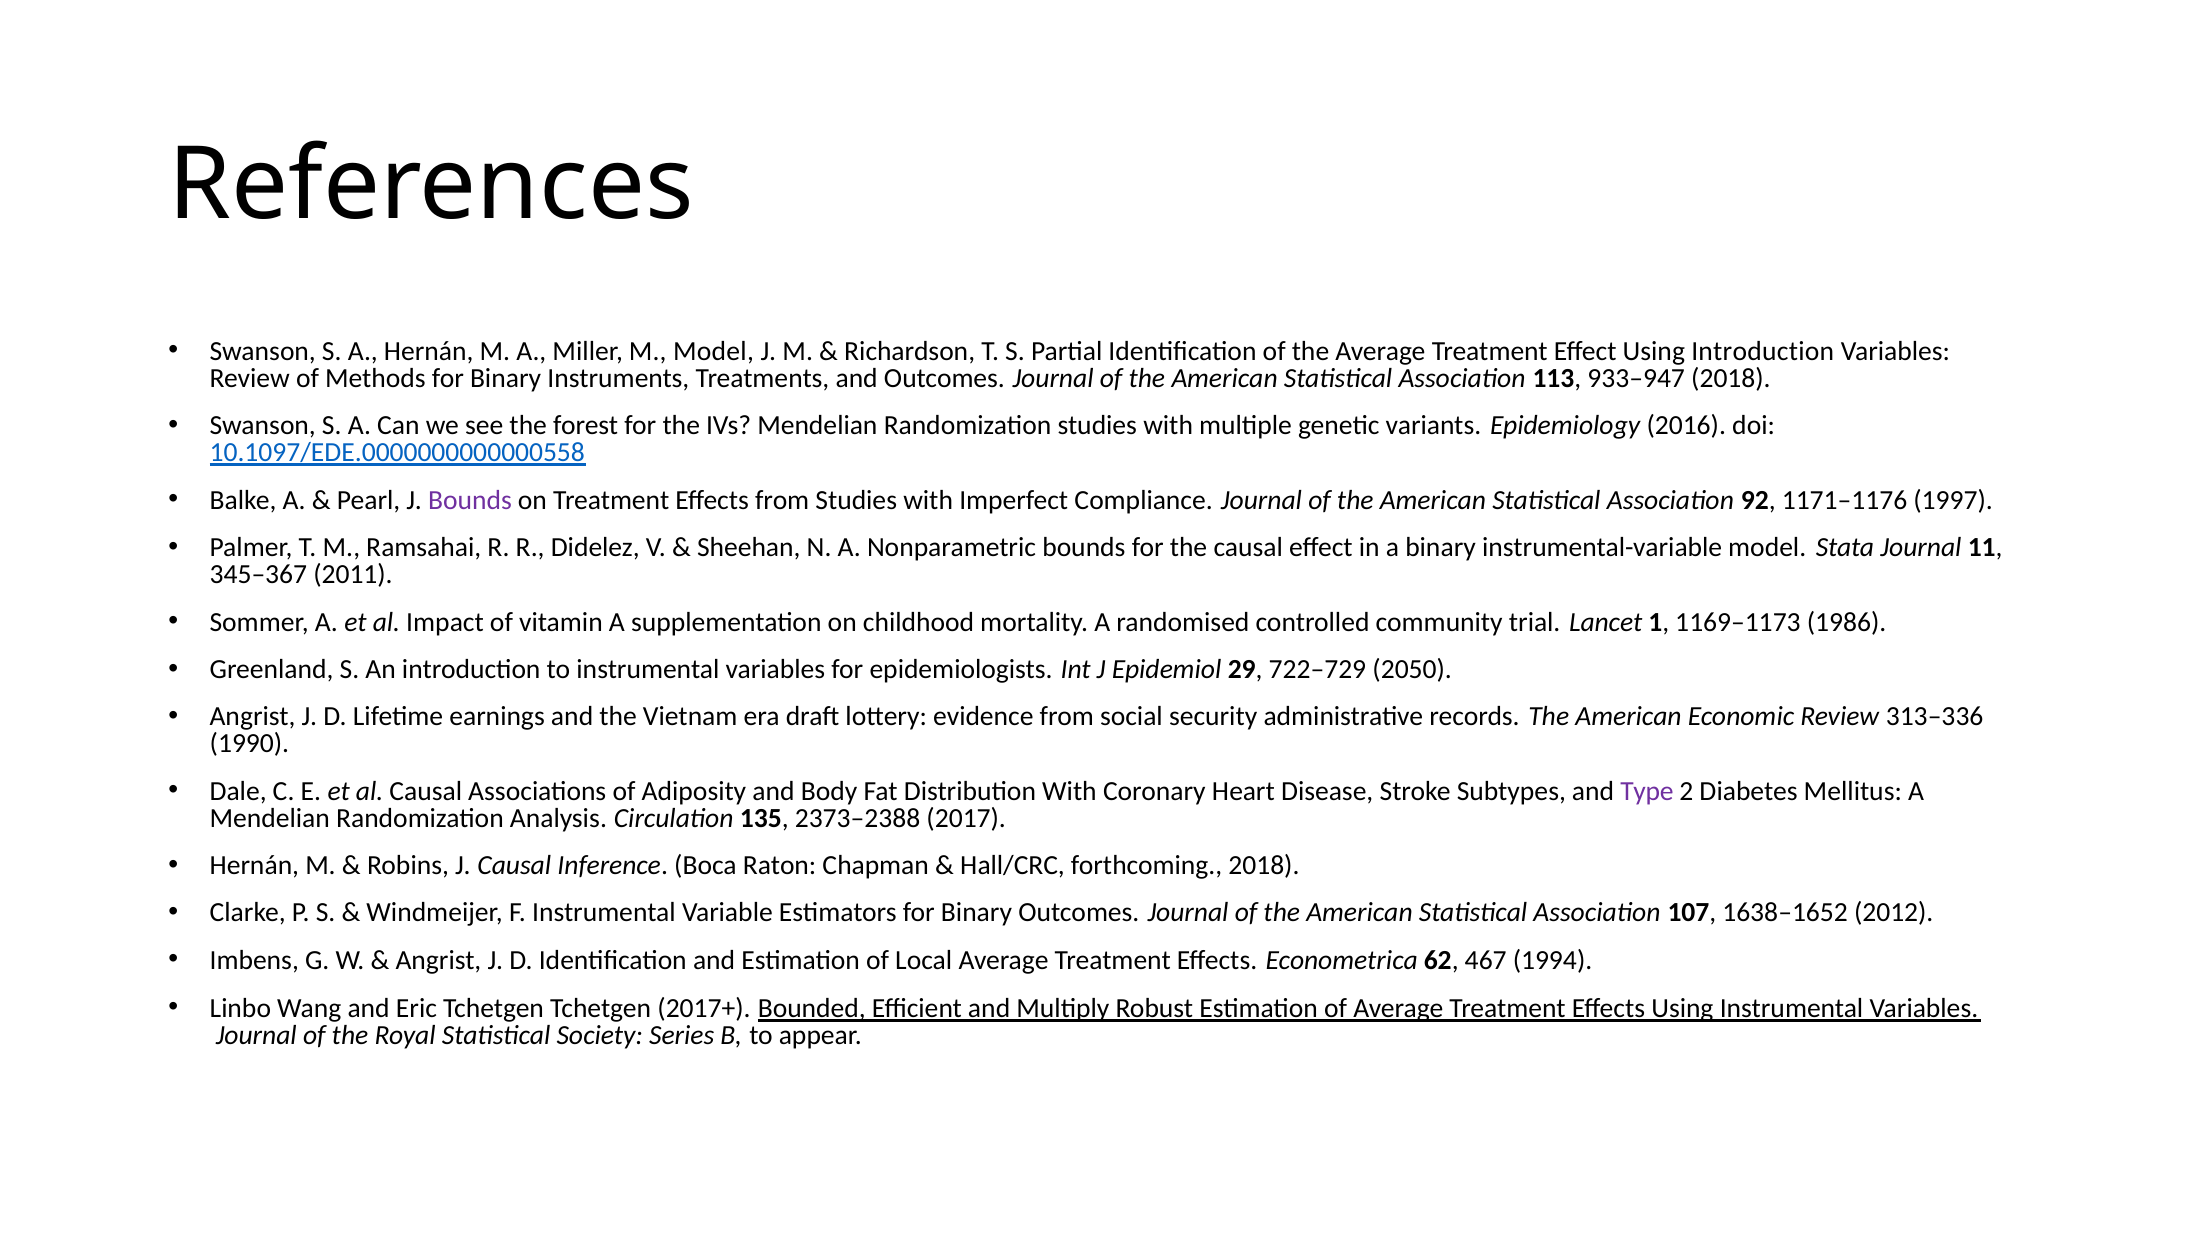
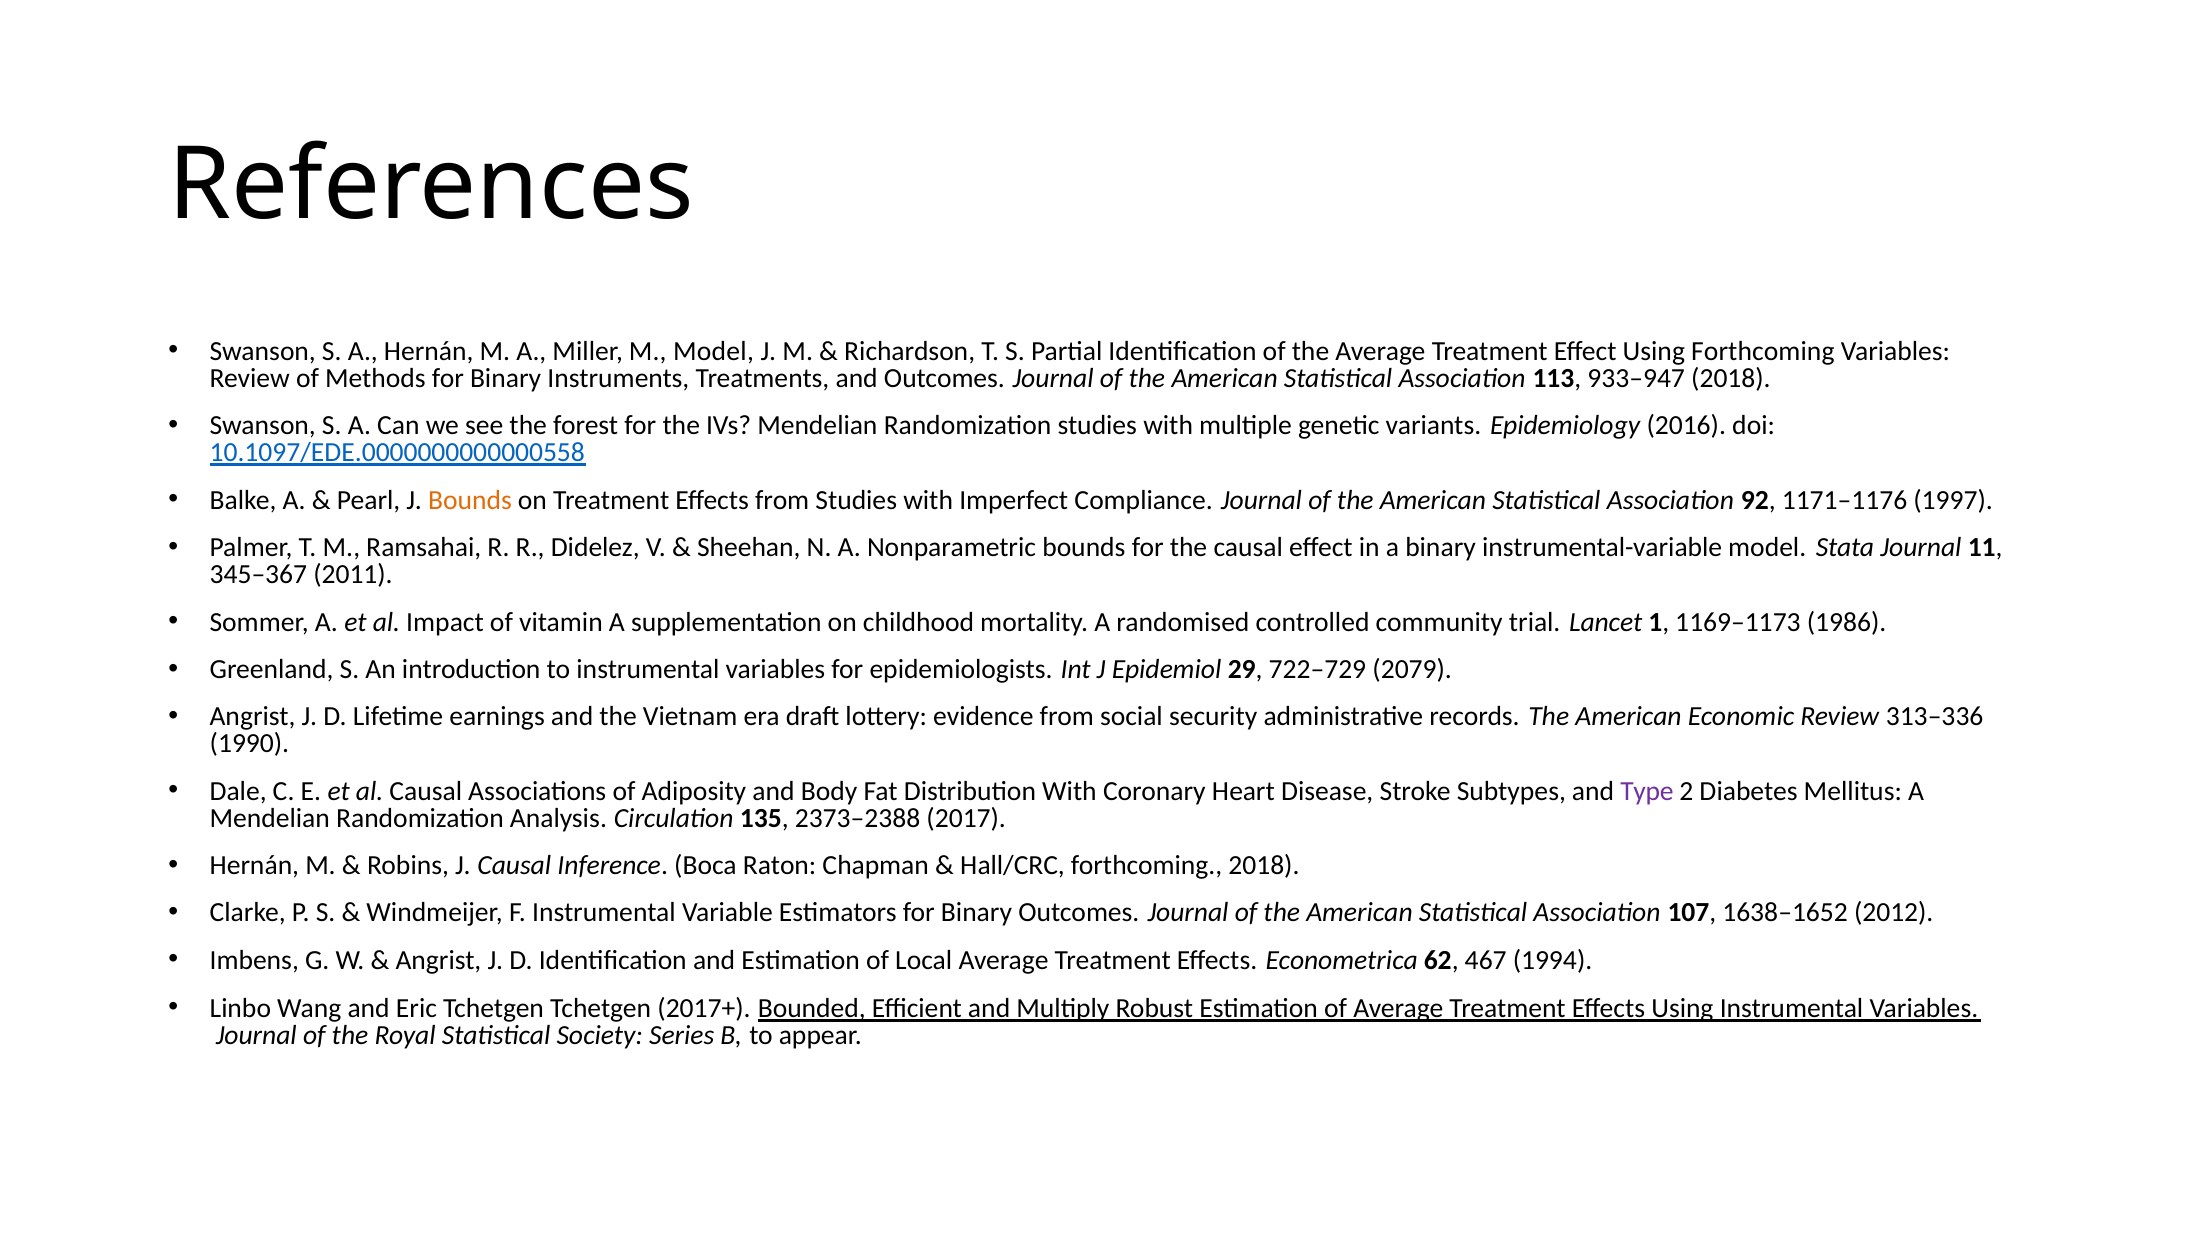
Using Introduction: Introduction -> Forthcoming
Bounds at (470, 500) colour: purple -> orange
2050: 2050 -> 2079
